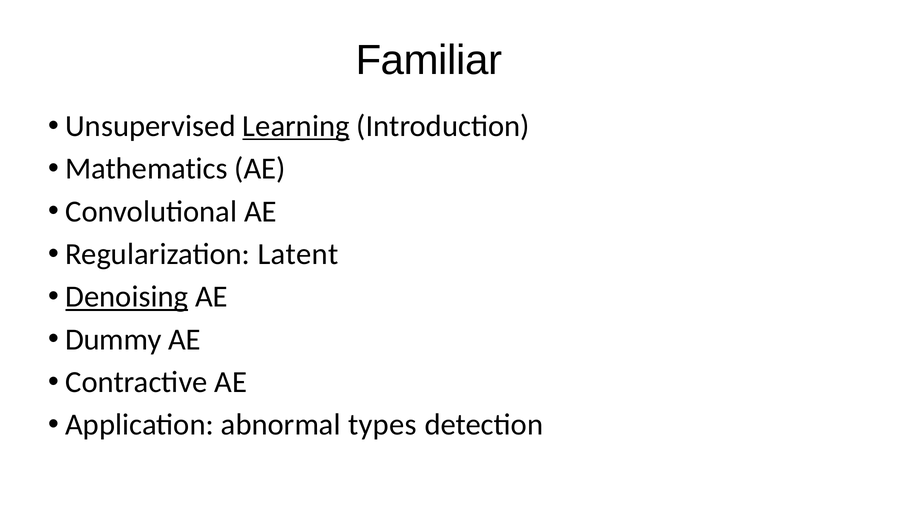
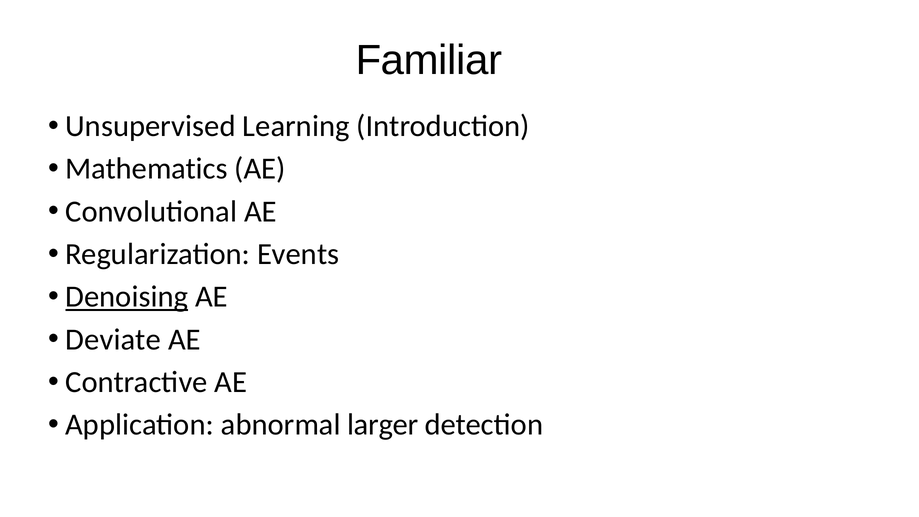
Learning underline: present -> none
Latent: Latent -> Events
Dummy: Dummy -> Deviate
types: types -> larger
